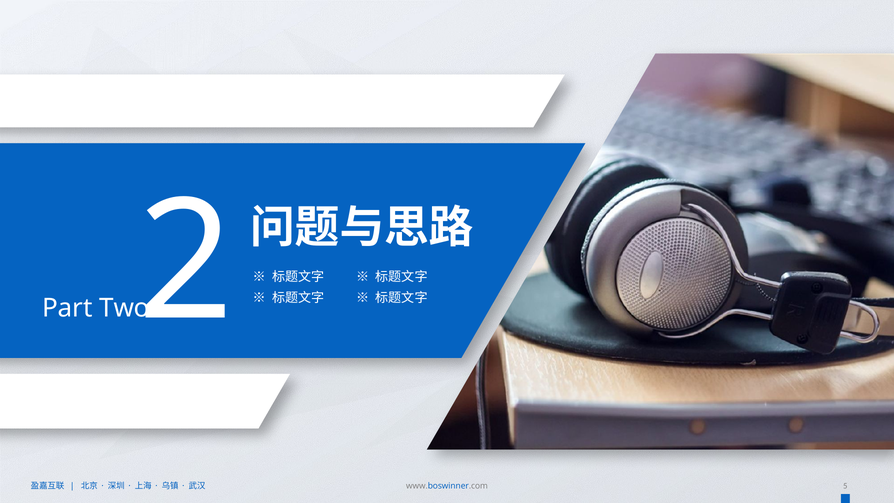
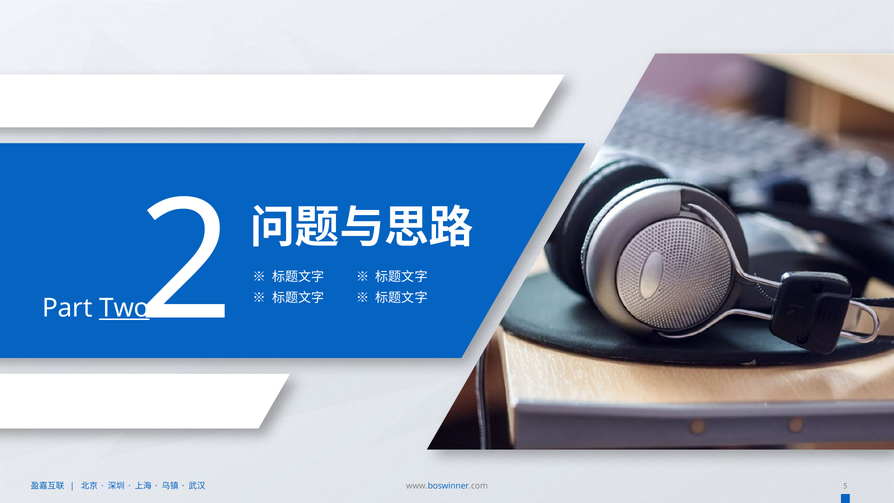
Two underline: none -> present
